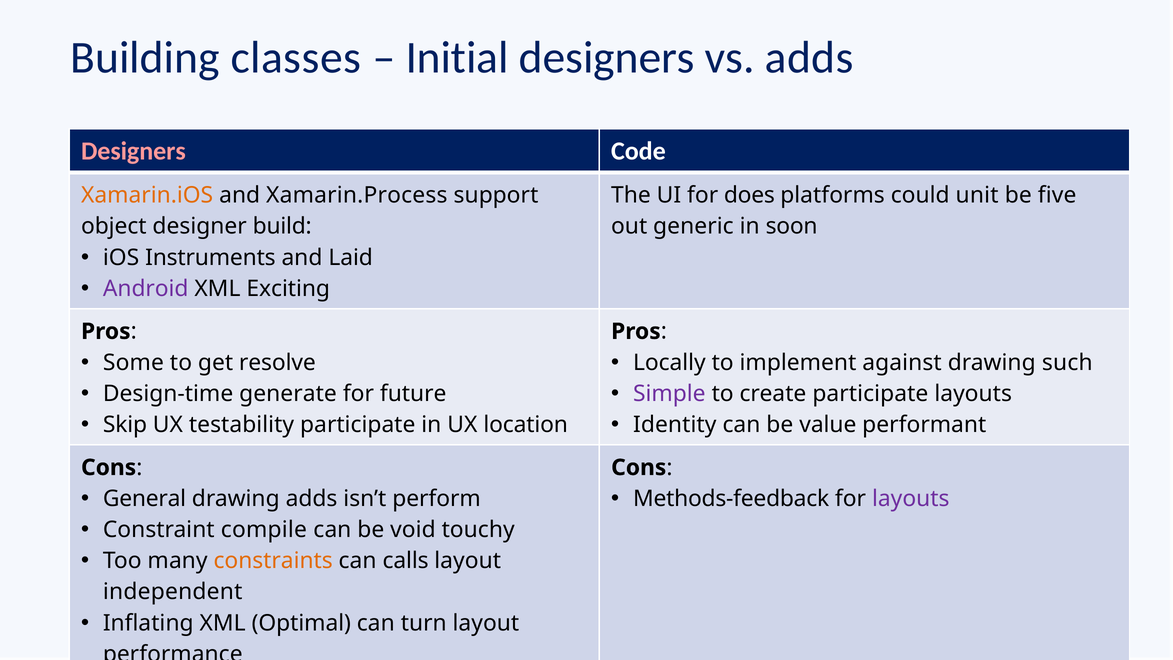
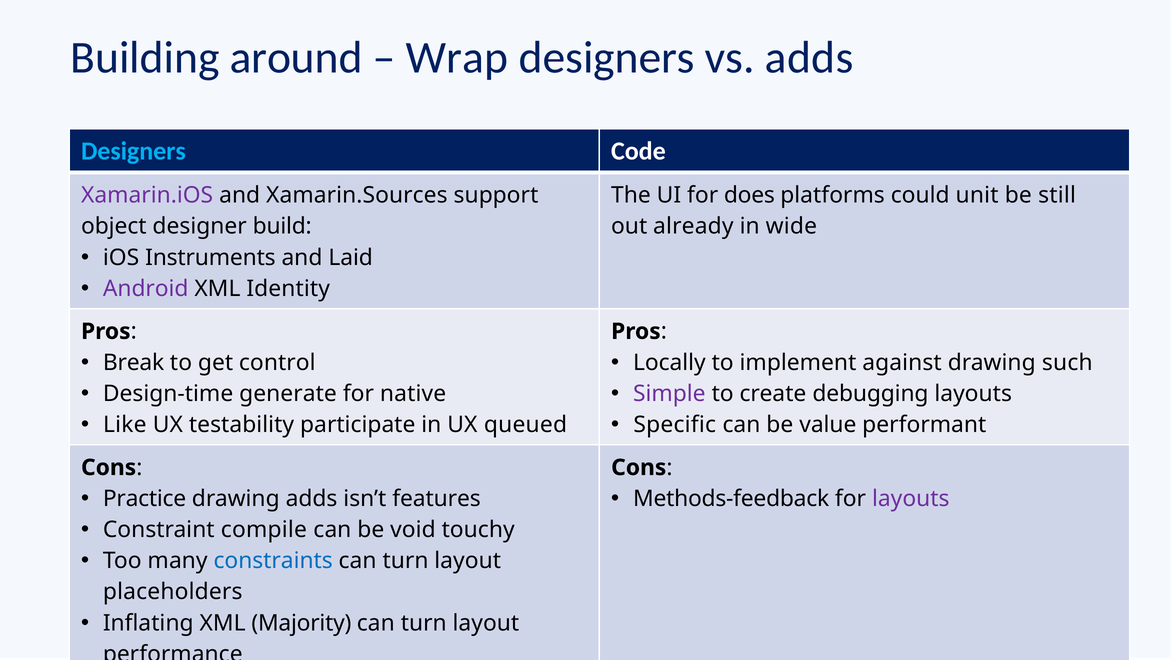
classes: classes -> around
Initial: Initial -> Wrap
Designers at (133, 151) colour: pink -> light blue
Xamarin.iOS colour: orange -> purple
Xamarin.Process: Xamarin.Process -> Xamarin.Sources
five: five -> still
generic: generic -> already
soon: soon -> wide
Exciting: Exciting -> Identity
Some: Some -> Break
resolve: resolve -> control
future: future -> native
create participate: participate -> debugging
Skip: Skip -> Like
location: location -> queued
Identity: Identity -> Specific
General: General -> Practice
perform: perform -> features
constraints colour: orange -> blue
calls at (406, 561): calls -> turn
independent: independent -> placeholders
Optimal: Optimal -> Majority
